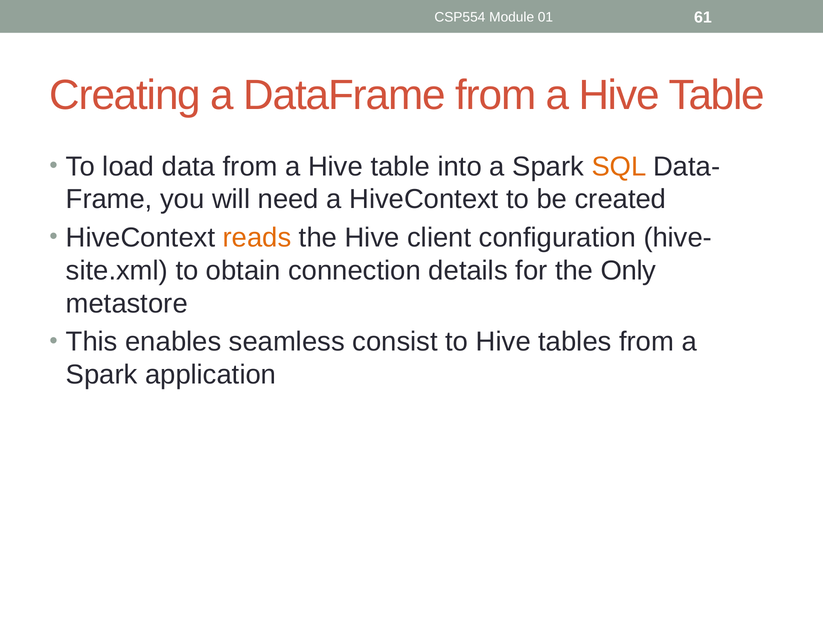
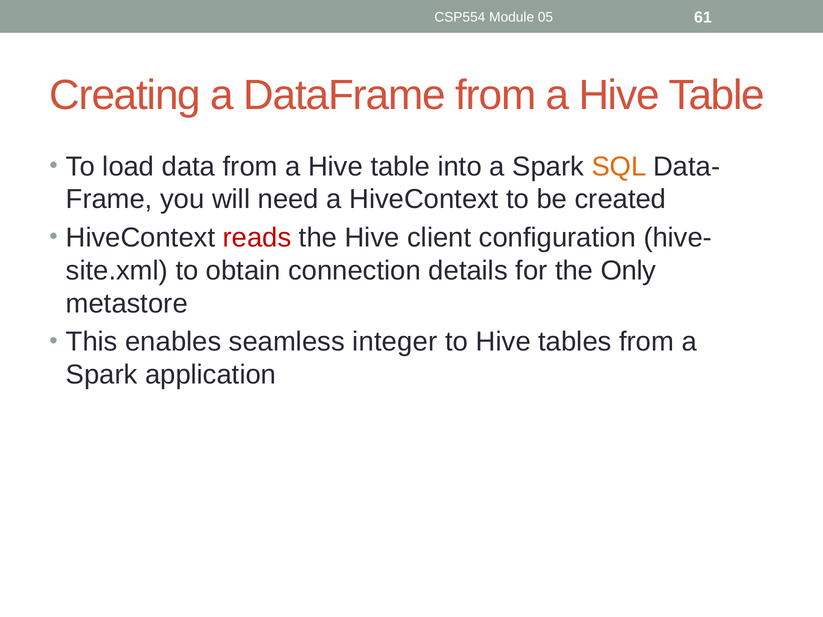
01: 01 -> 05
reads colour: orange -> red
consist: consist -> integer
